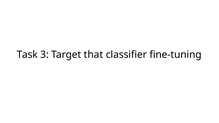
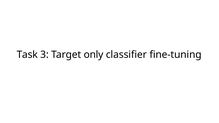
that: that -> only
